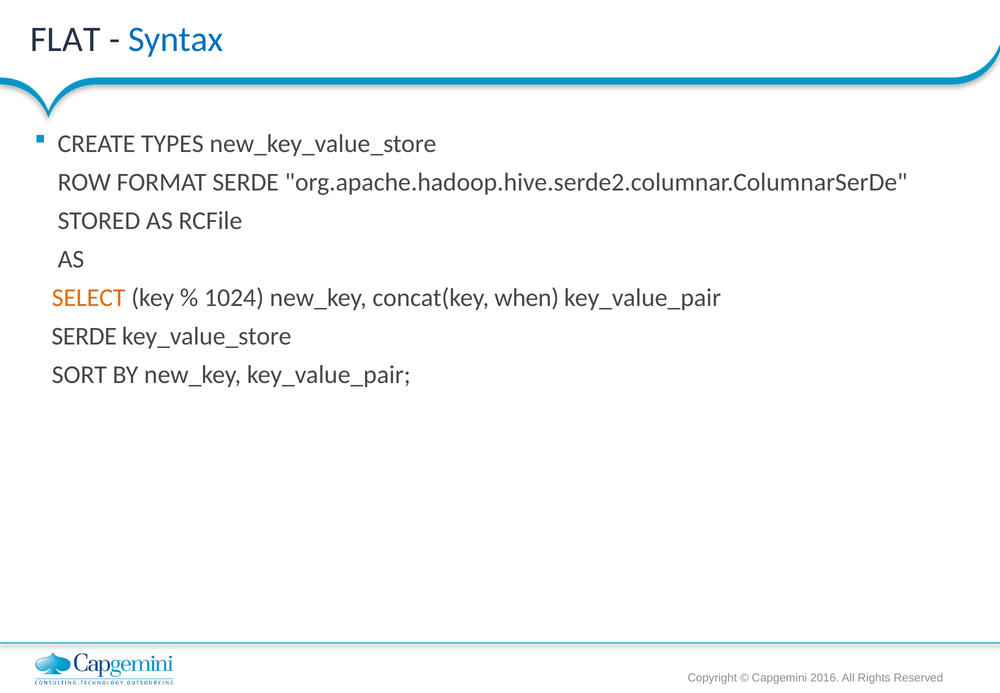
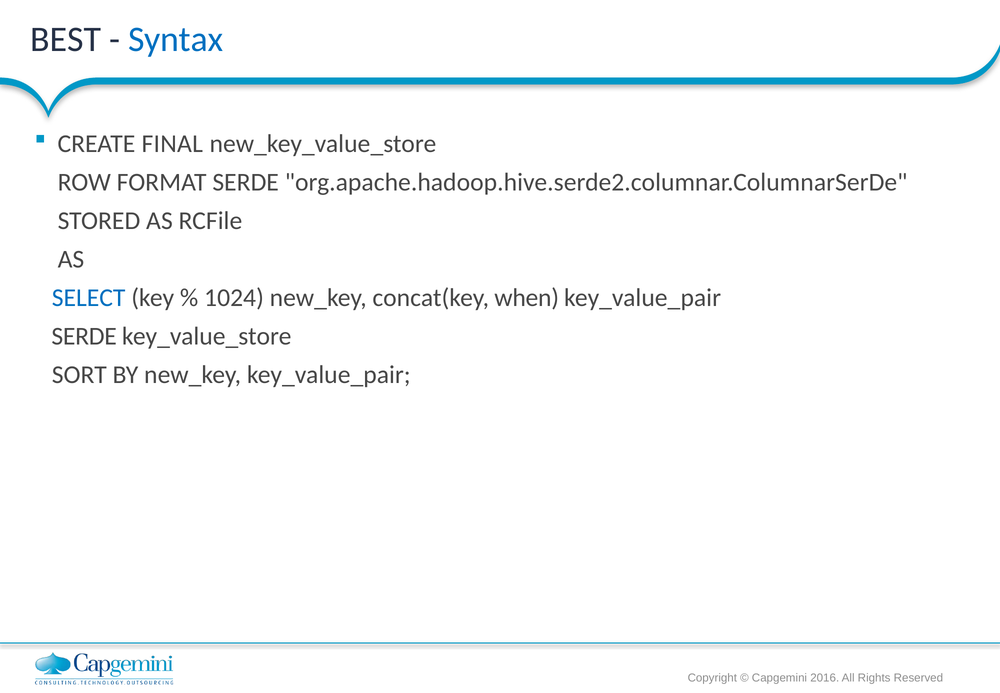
FLAT: FLAT -> BEST
TYPES: TYPES -> FINAL
SELECT colour: orange -> blue
